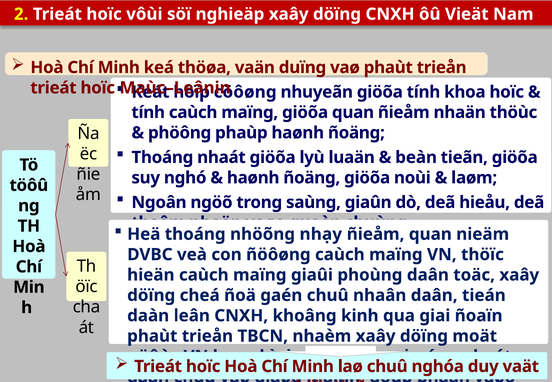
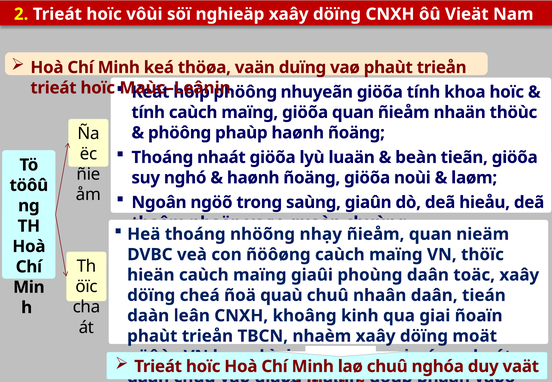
cöôøng at (245, 92): cöôøng -> phöông
gaén: gaén -> quaù
